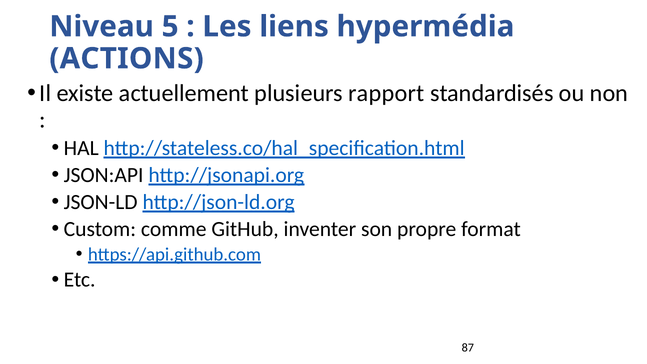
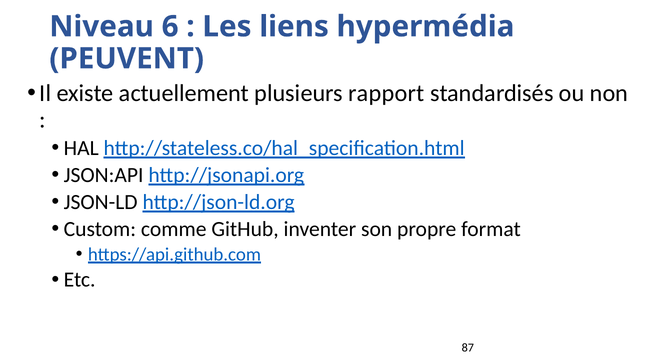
5: 5 -> 6
ACTIONS: ACTIONS -> PEUVENT
